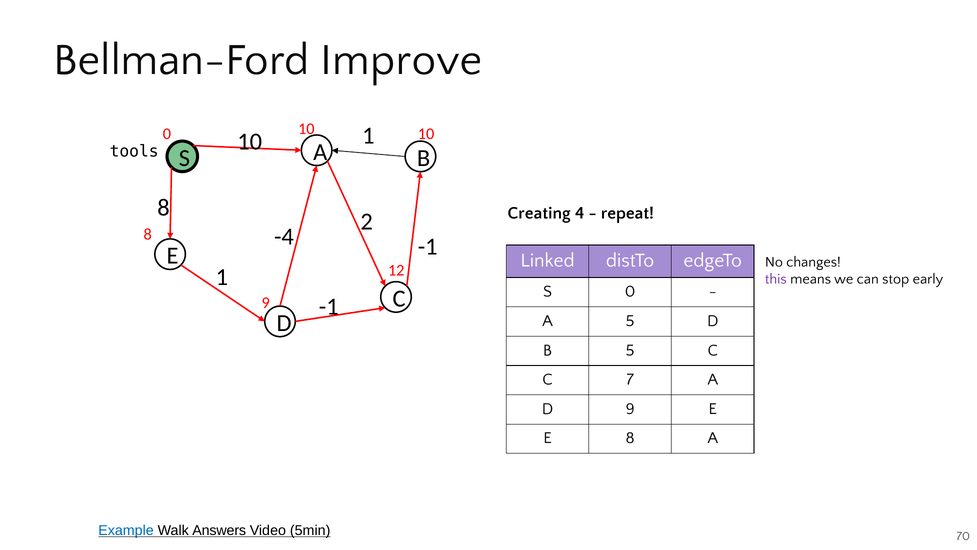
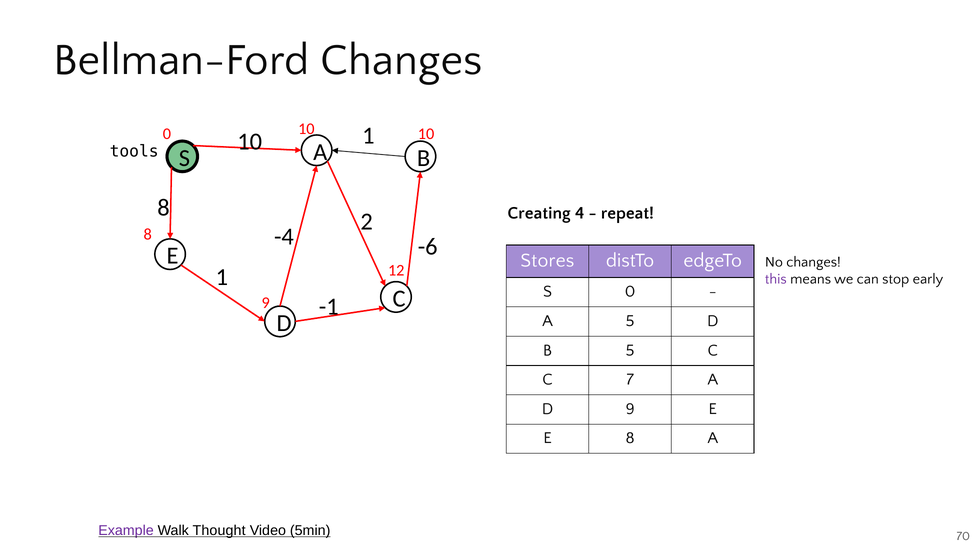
Bellman-Ford Improve: Improve -> Changes
-1 at (428, 246): -1 -> -6
Linked: Linked -> Stores
Example colour: blue -> purple
Answers: Answers -> Thought
